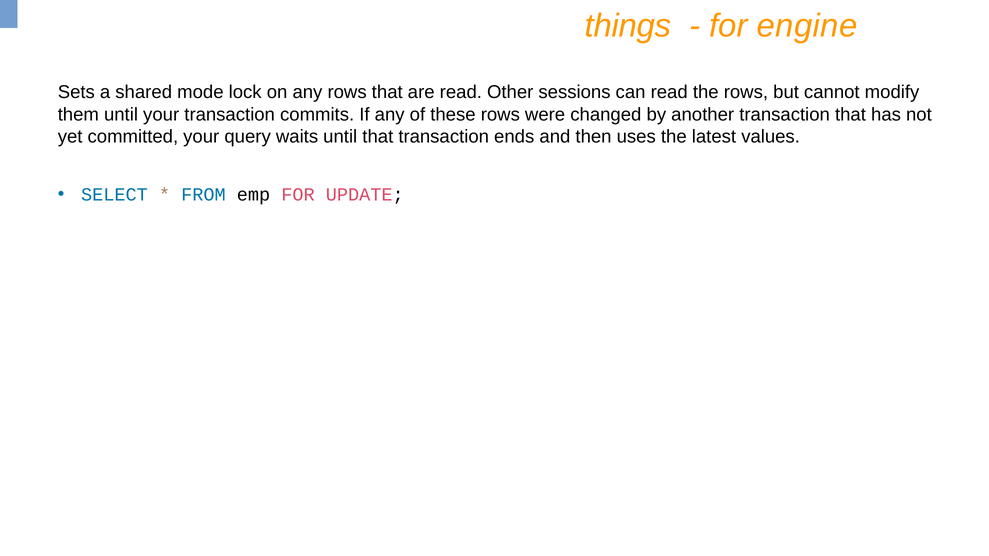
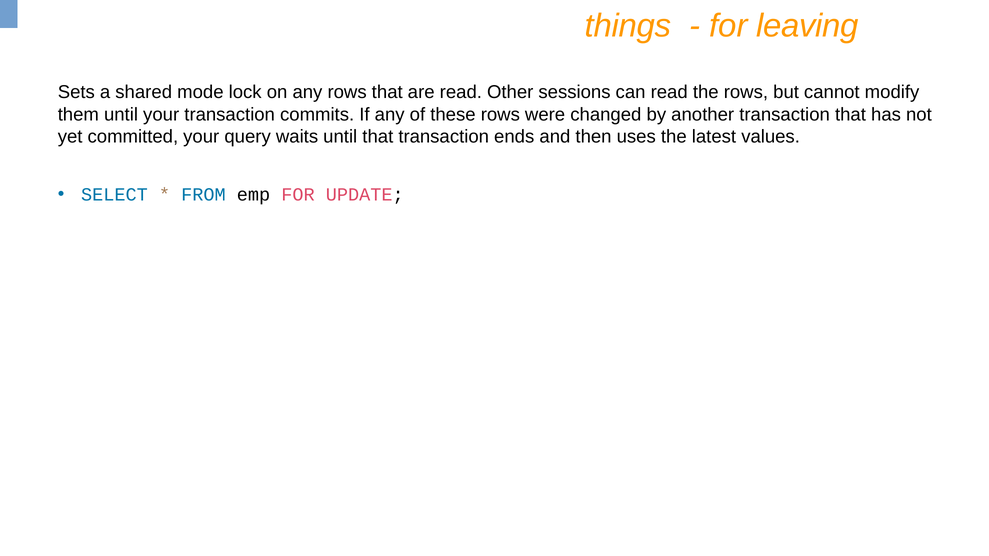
engine: engine -> leaving
